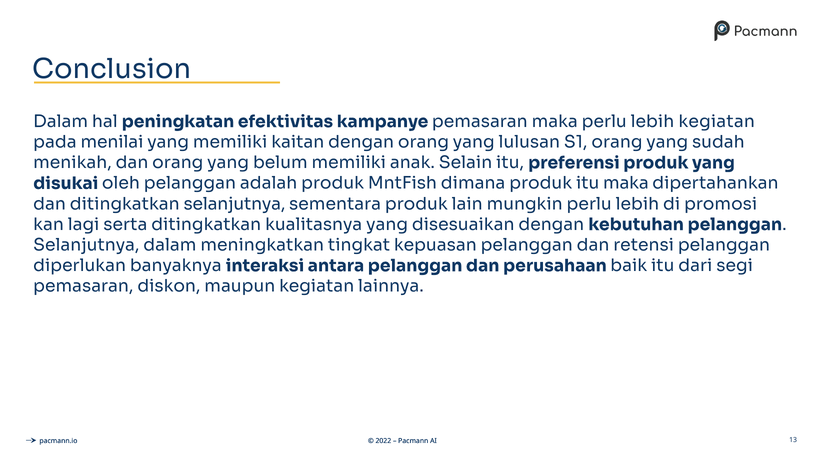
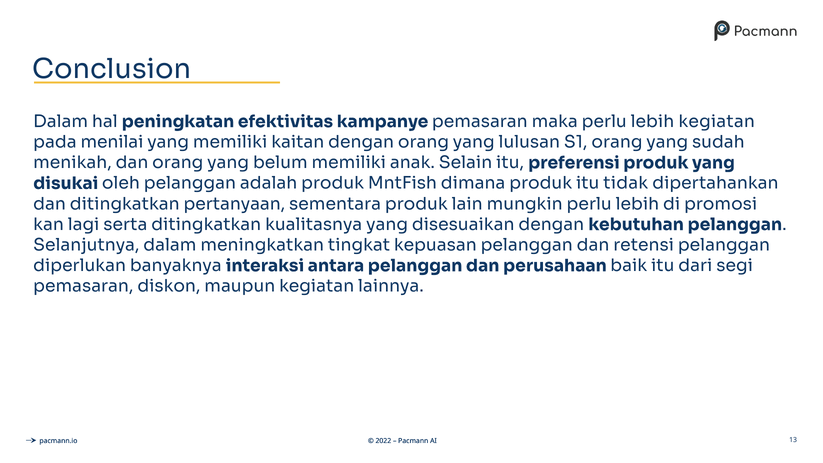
itu maka: maka -> tidak
ditingkatkan selanjutnya: selanjutnya -> pertanyaan
